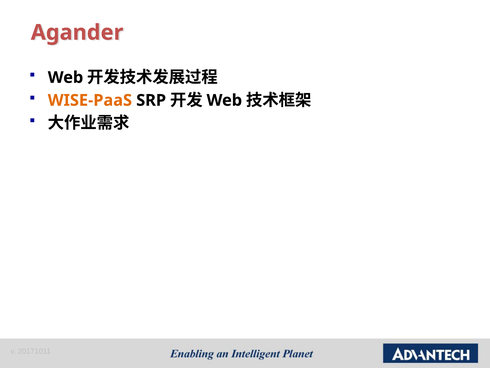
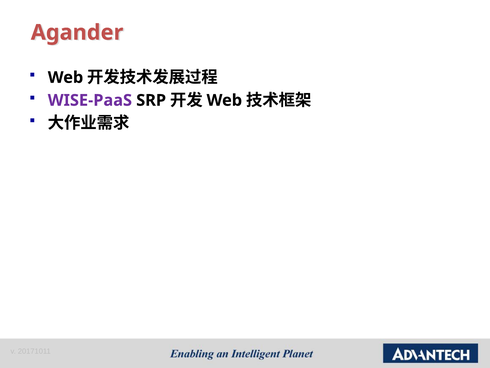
WISE-PaaS colour: orange -> purple
